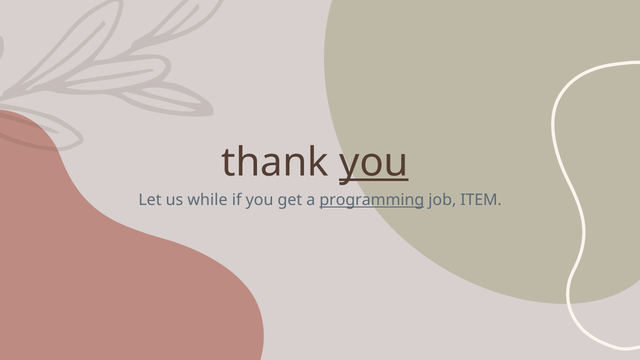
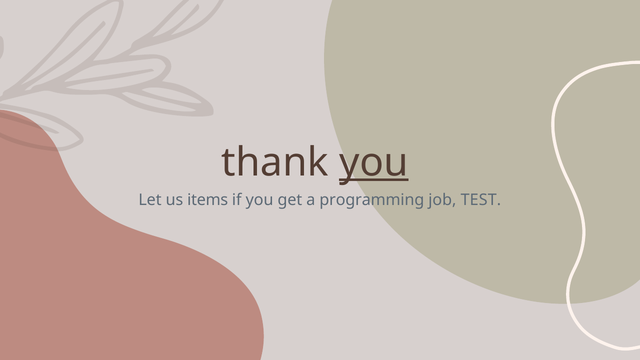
while: while -> items
programming underline: present -> none
ITEM: ITEM -> TEST
